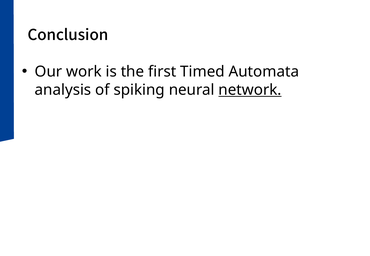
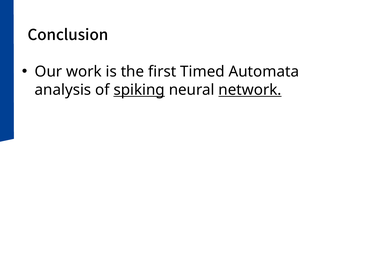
spiking underline: none -> present
